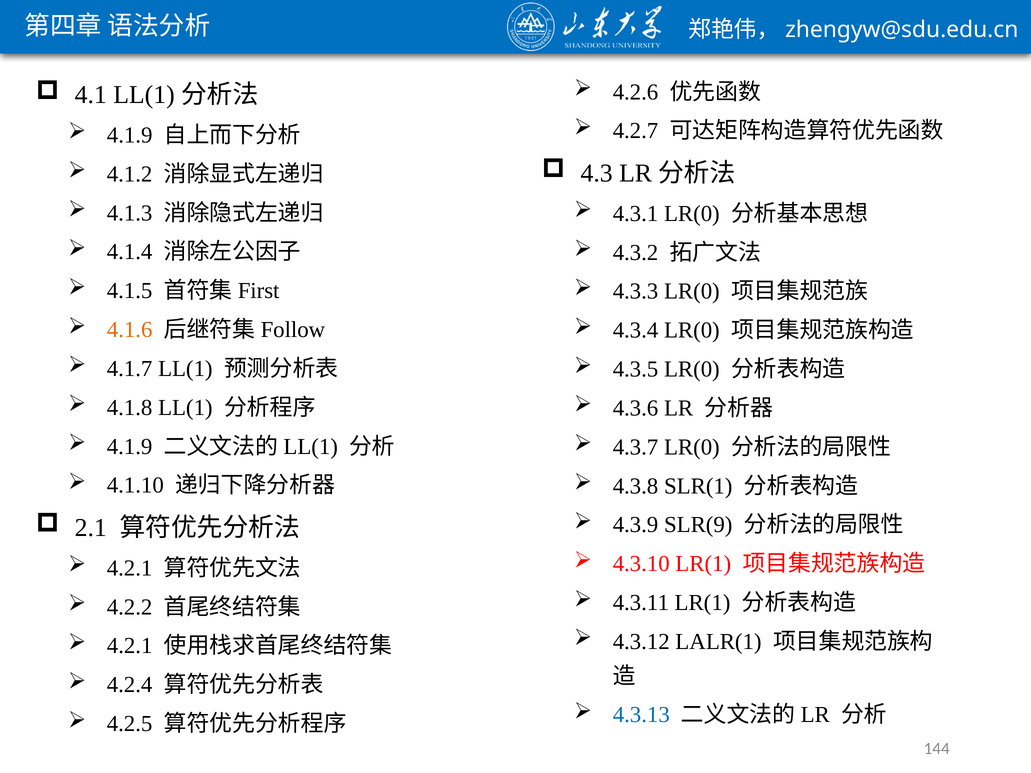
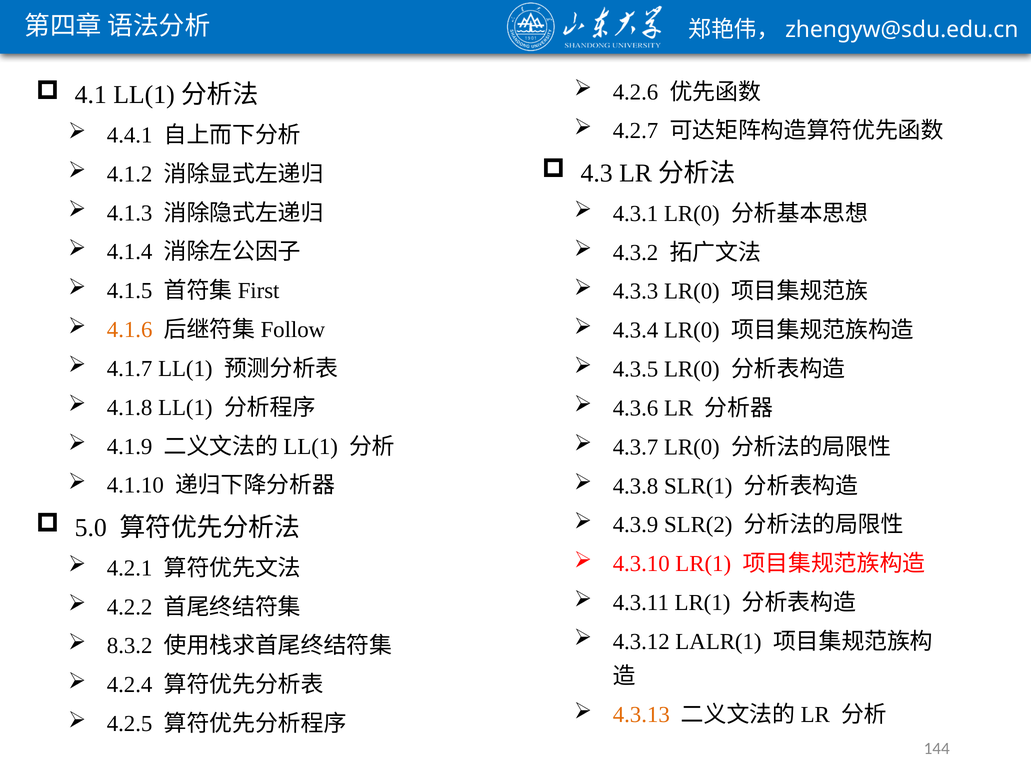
4.1.9 at (130, 135): 4.1.9 -> 4.4.1
SLR(9: SLR(9 -> SLR(2
2.1: 2.1 -> 5.0
4.2.1 at (130, 646): 4.2.1 -> 8.3.2
4.3.13 colour: blue -> orange
